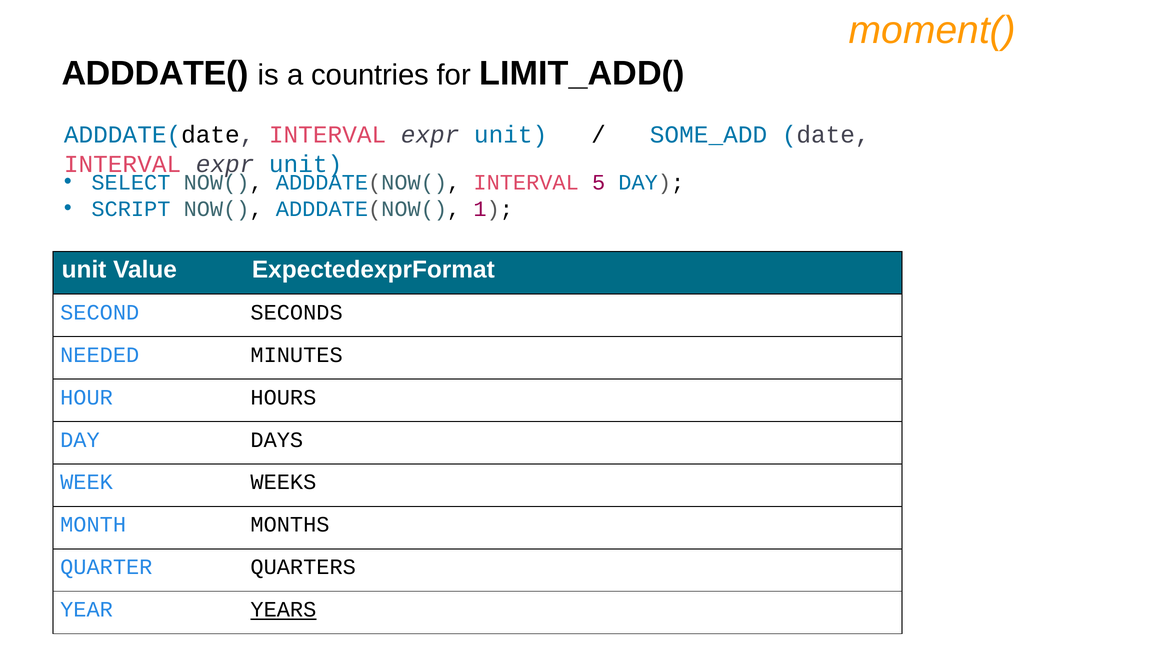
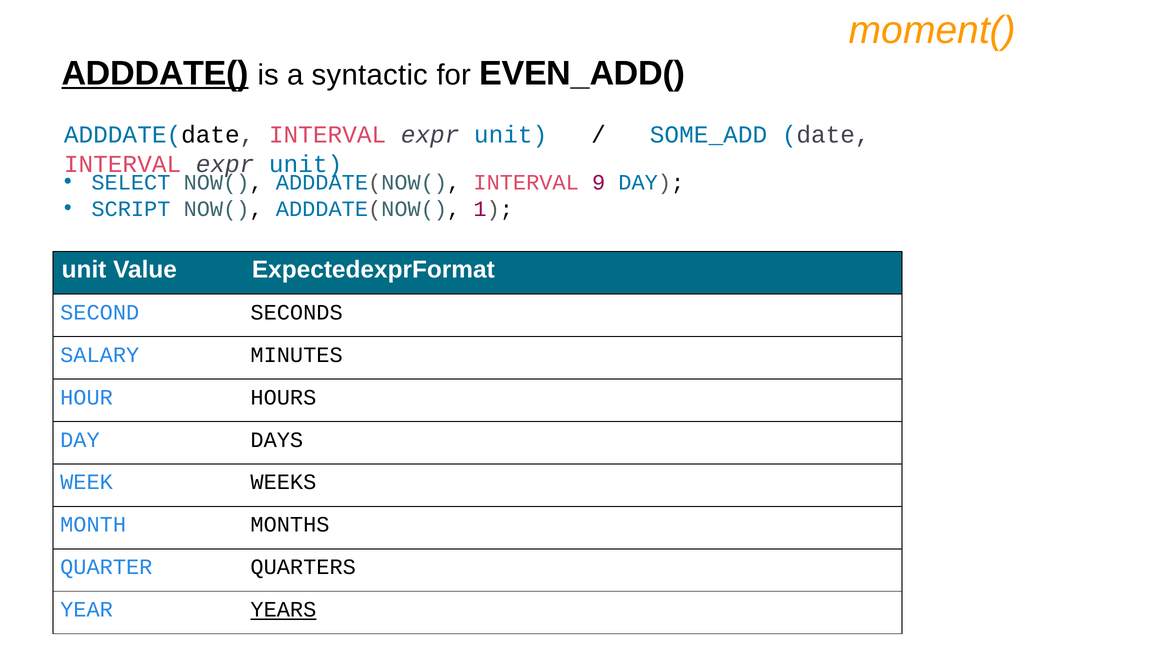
ADDDATE( underline: none -> present
countries: countries -> syntactic
LIMIT_ADD(: LIMIT_ADD( -> EVEN_ADD(
5: 5 -> 9
NEEDED: NEEDED -> SALARY
